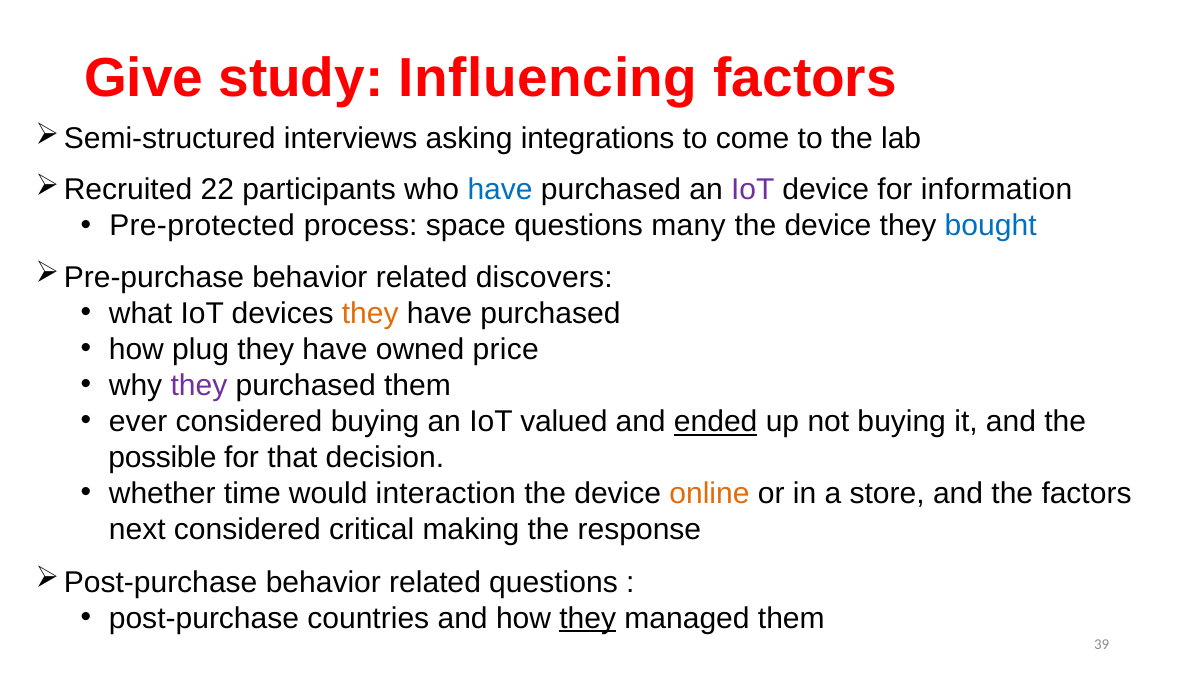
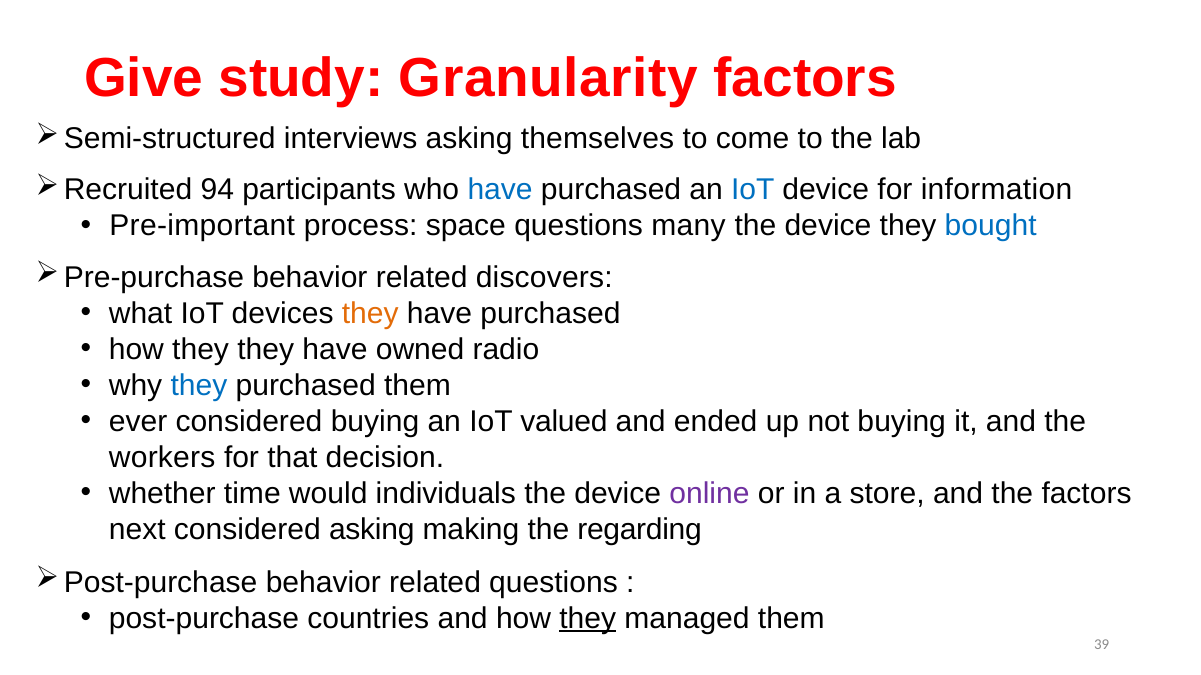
Influencing: Influencing -> Granularity
integrations: integrations -> themselves
22: 22 -> 94
IoT at (753, 190) colour: purple -> blue
Pre-protected: Pre-protected -> Pre-important
plug at (201, 350): plug -> they
price: price -> radio
they at (199, 386) colour: purple -> blue
ended underline: present -> none
possible: possible -> workers
interaction: interaction -> individuals
online colour: orange -> purple
considered critical: critical -> asking
response: response -> regarding
